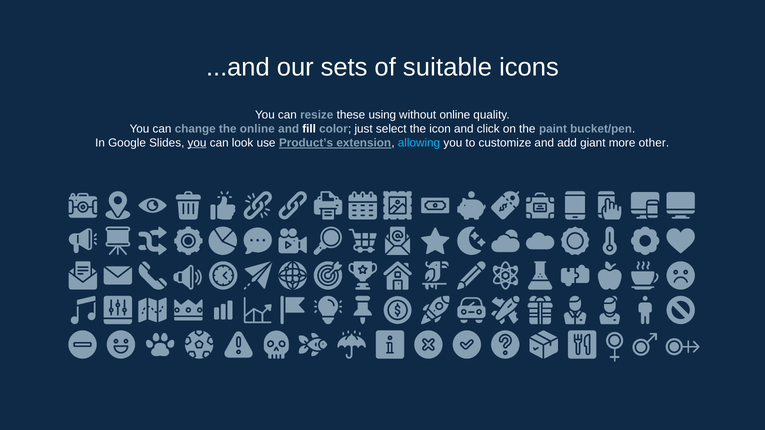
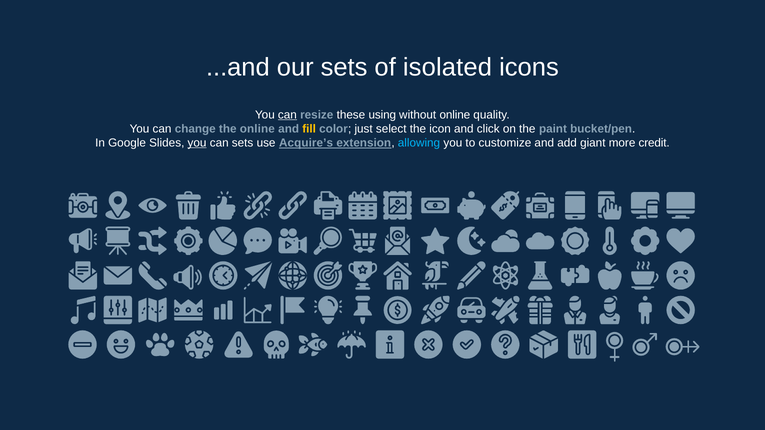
suitable: suitable -> isolated
can at (287, 115) underline: none -> present
fill colour: white -> yellow
can look: look -> sets
Product’s: Product’s -> Acquire’s
other: other -> credit
